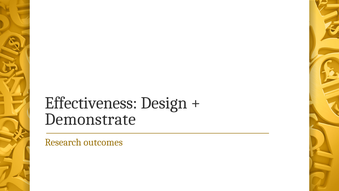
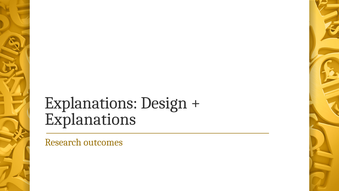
Effectiveness at (91, 103): Effectiveness -> Explanations
Demonstrate at (90, 119): Demonstrate -> Explanations
